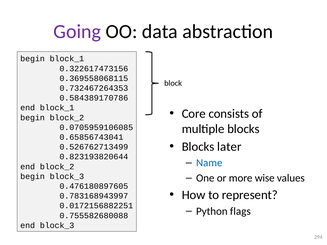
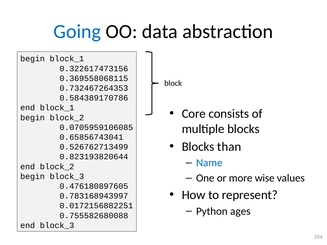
Going colour: purple -> blue
later: later -> than
flags: flags -> ages
